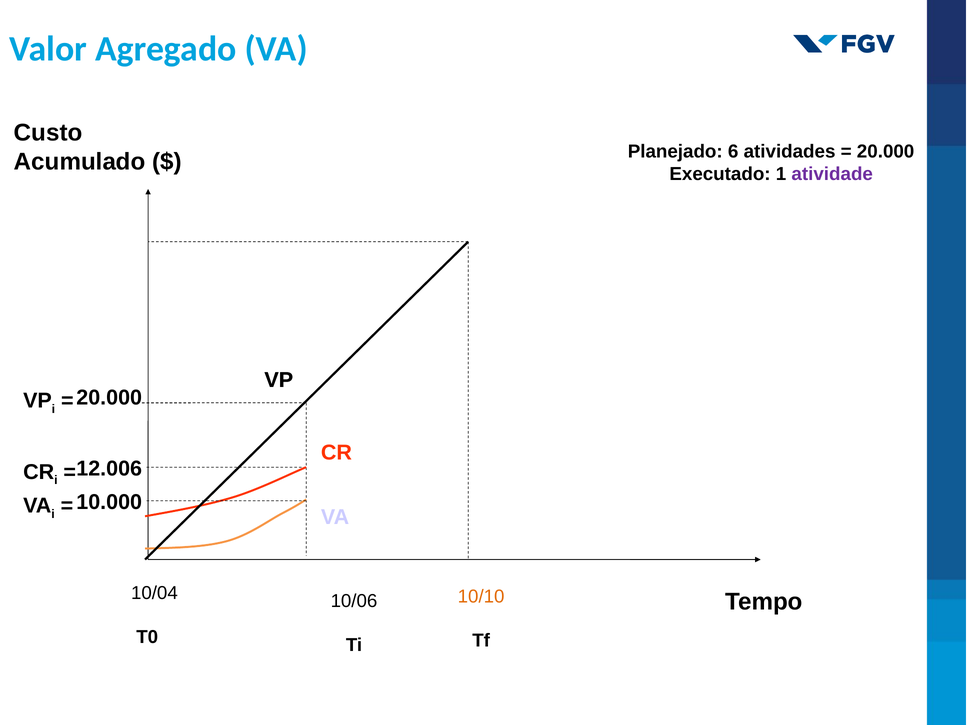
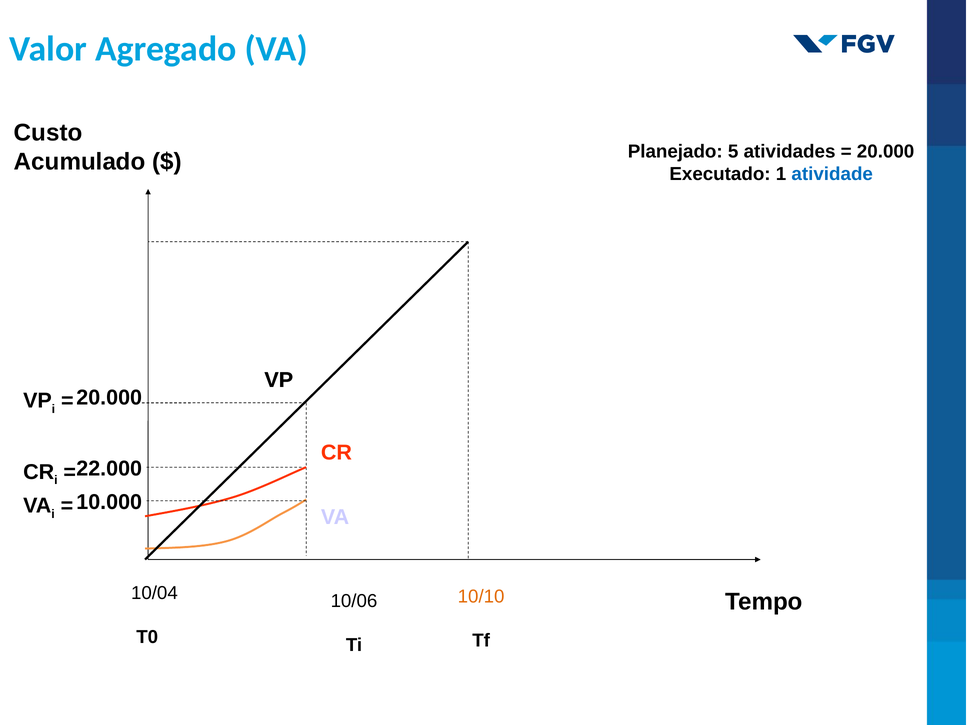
6: 6 -> 5
atividade colour: purple -> blue
12.006: 12.006 -> 22.000
